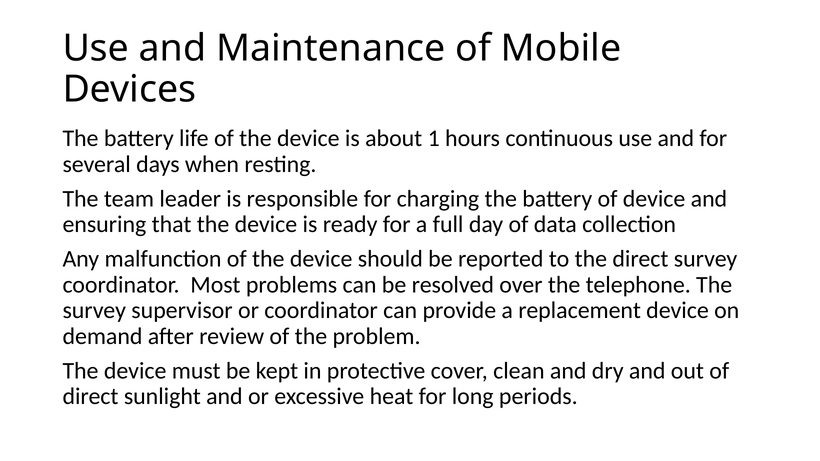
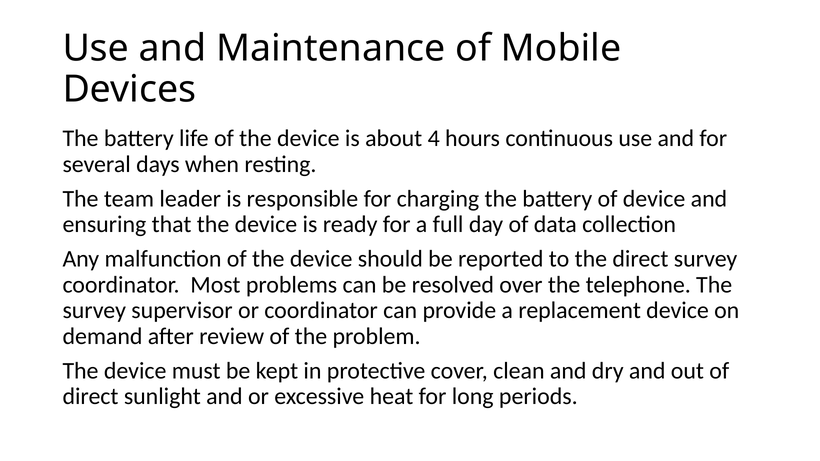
1: 1 -> 4
